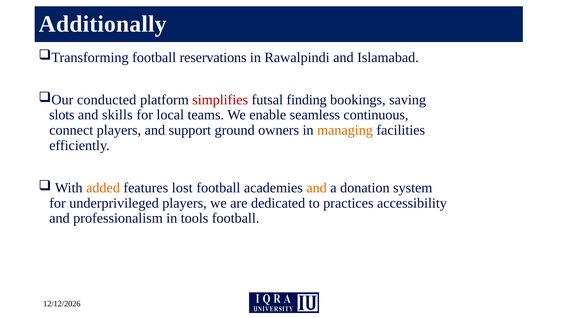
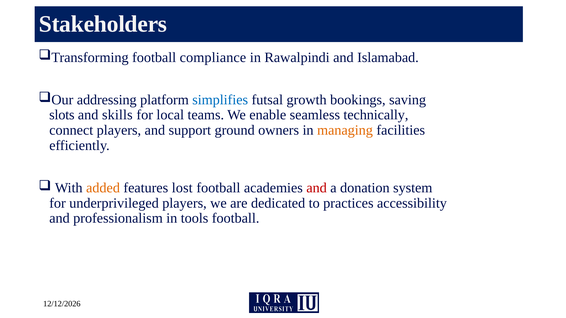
Additionally: Additionally -> Stakeholders
reservations: reservations -> compliance
conducted: conducted -> addressing
simplifies colour: red -> blue
finding: finding -> growth
continuous: continuous -> technically
and at (317, 188) colour: orange -> red
